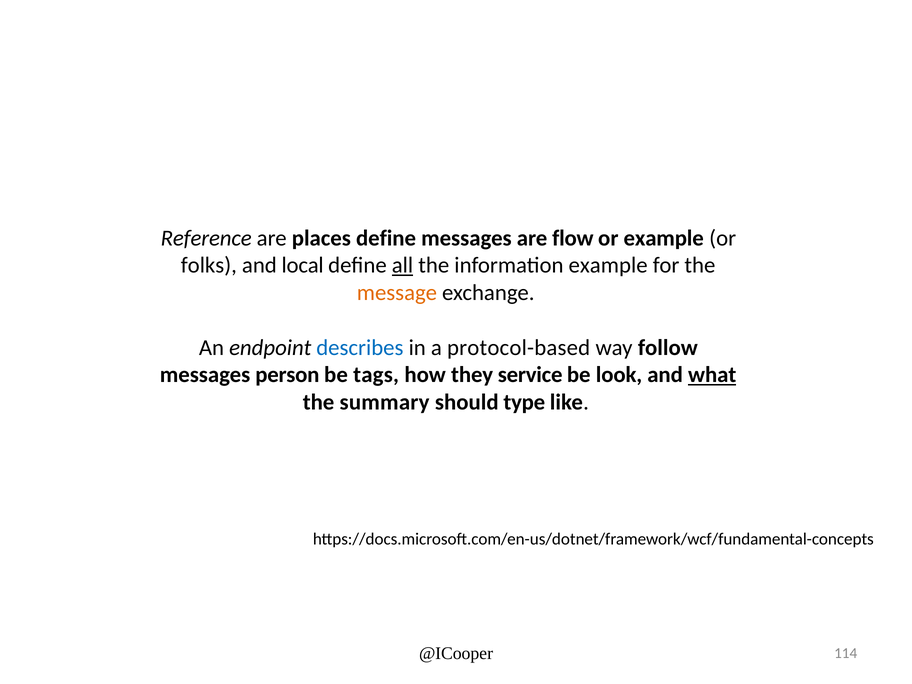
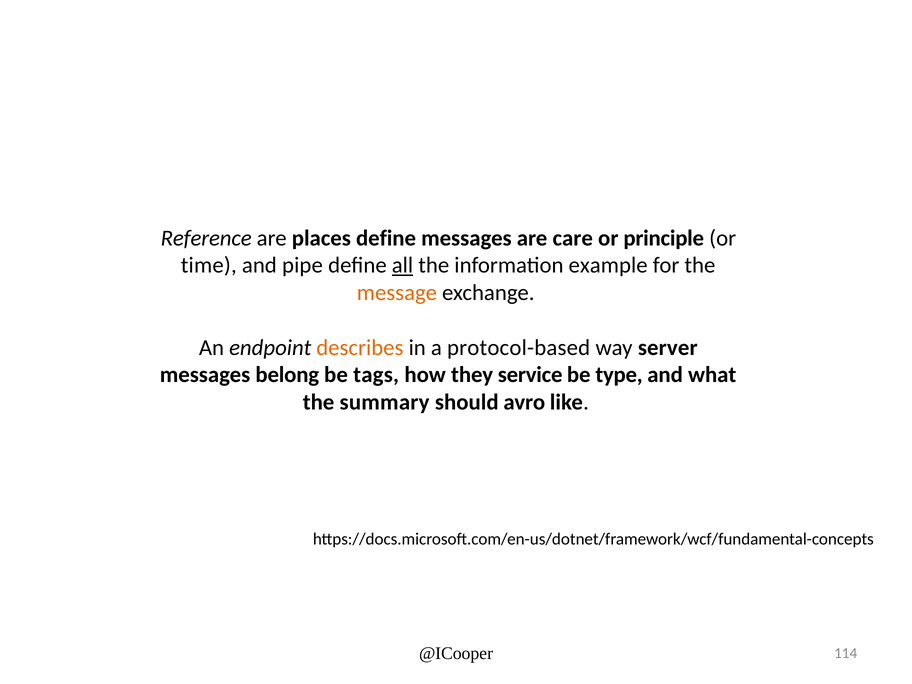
flow: flow -> care
or example: example -> principle
folks: folks -> time
local: local -> pipe
describes colour: blue -> orange
follow: follow -> server
person: person -> belong
look: look -> type
what underline: present -> none
type: type -> avro
